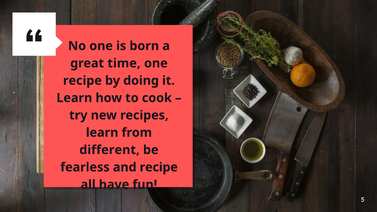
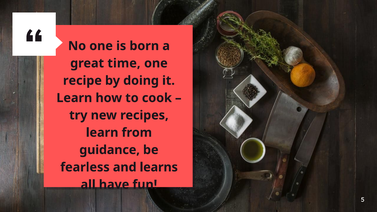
different: different -> guidance
and recipe: recipe -> learns
